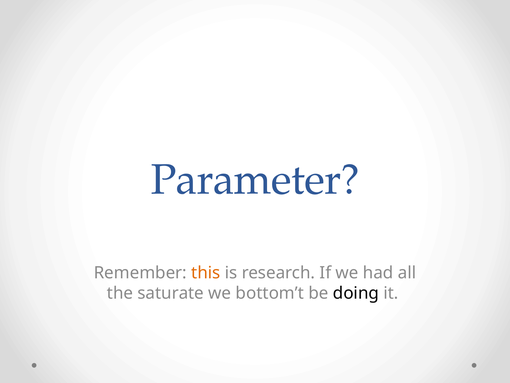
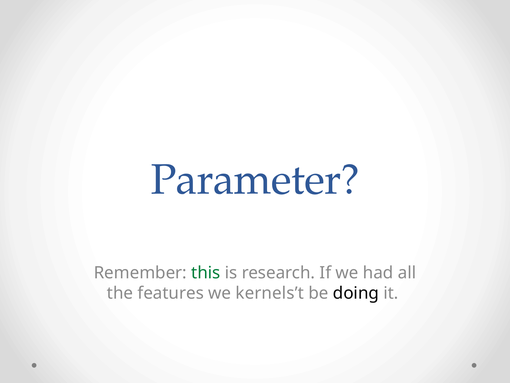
this colour: orange -> green
saturate: saturate -> features
bottom’t: bottom’t -> kernels’t
